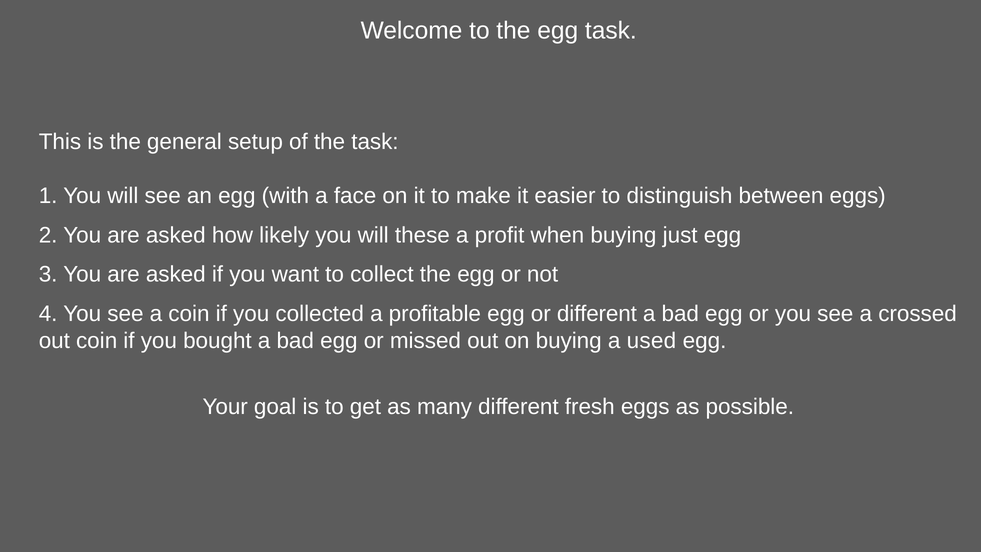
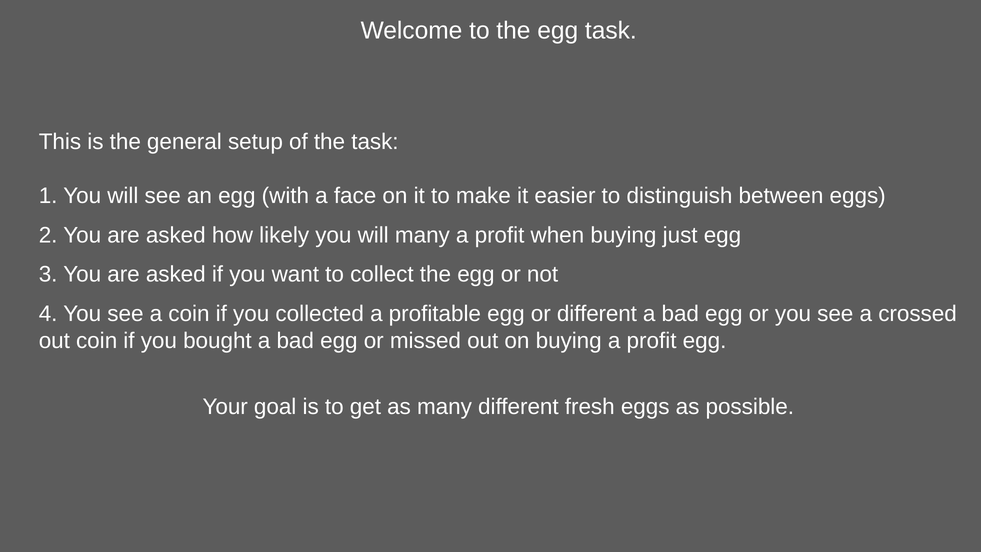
will these: these -> many
buying a used: used -> profit
